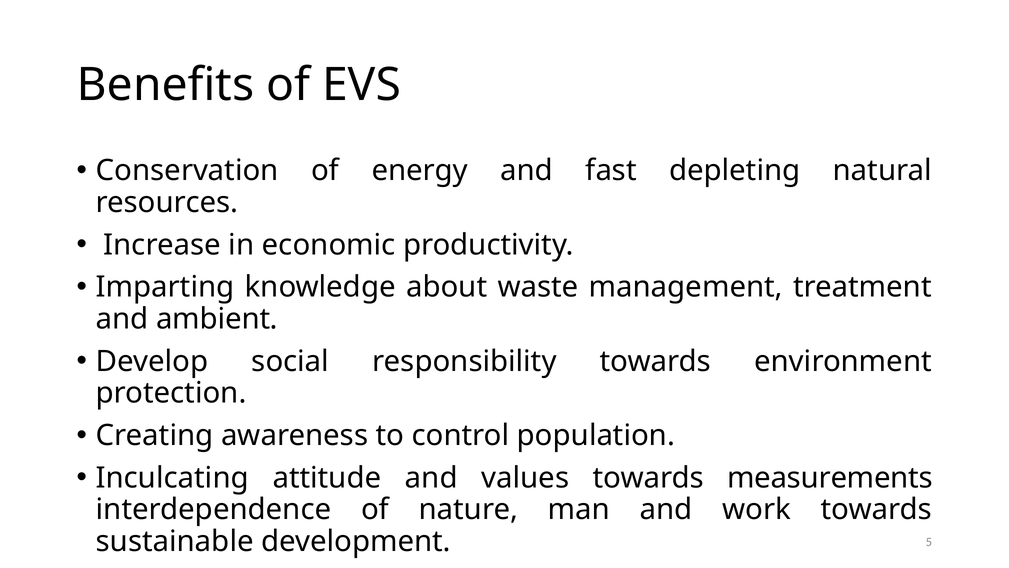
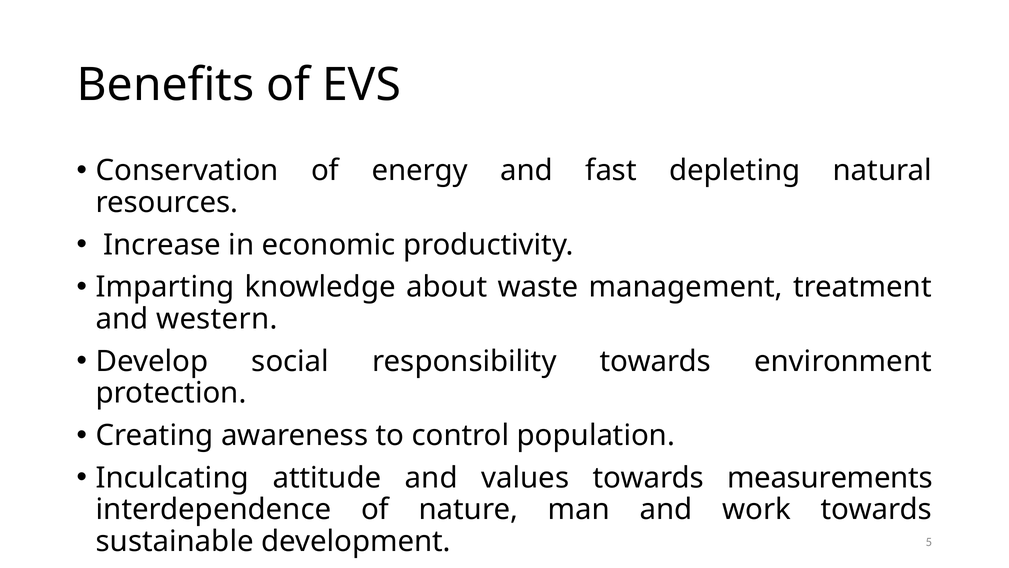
ambient: ambient -> western
